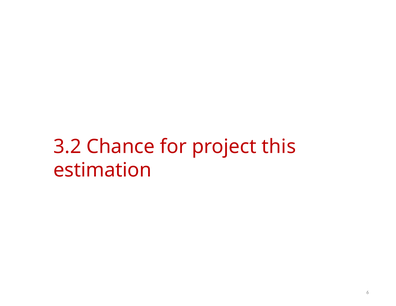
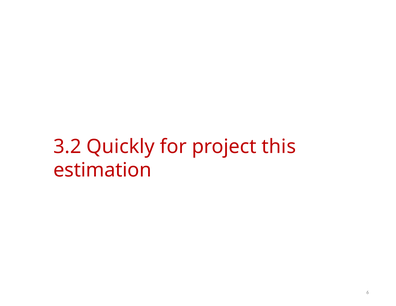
Chance: Chance -> Quickly
